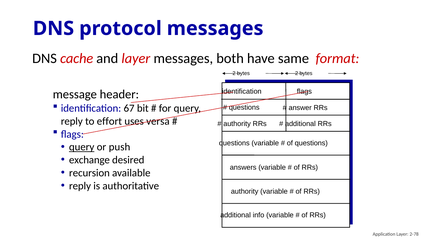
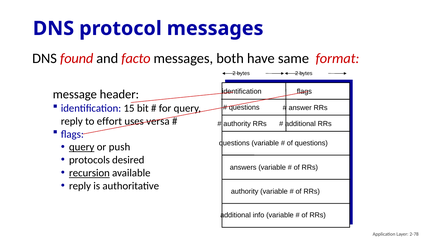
cache: cache -> found
and layer: layer -> facto
67: 67 -> 15
exchange: exchange -> protocols
recursion underline: none -> present
